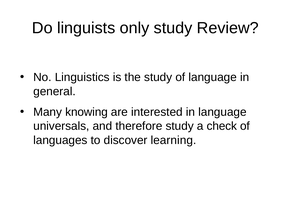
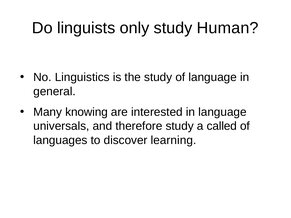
Review: Review -> Human
check: check -> called
